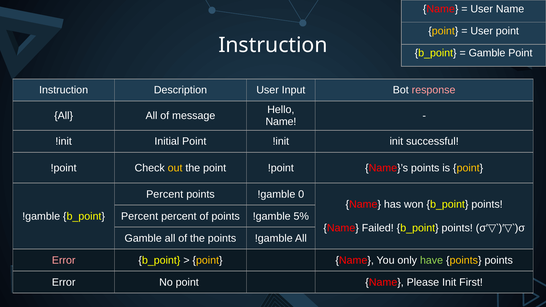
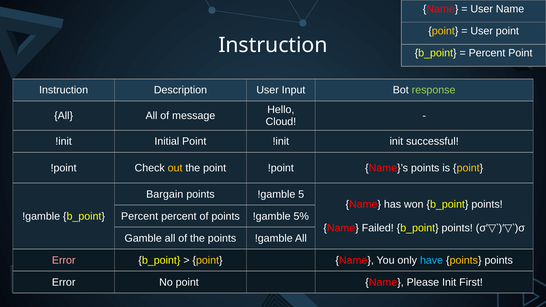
Gamble at (487, 53): Gamble -> Percent
response colour: pink -> light green
Name at (281, 122): Name -> Cloud
Percent at (165, 194): Percent -> Bargain
0: 0 -> 5
have colour: light green -> light blue
